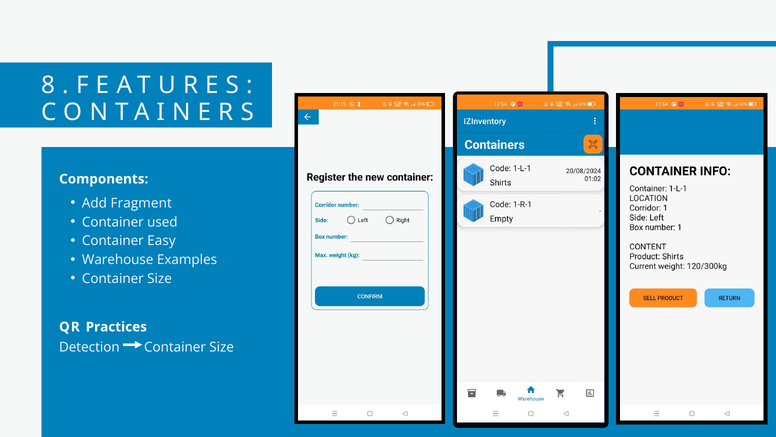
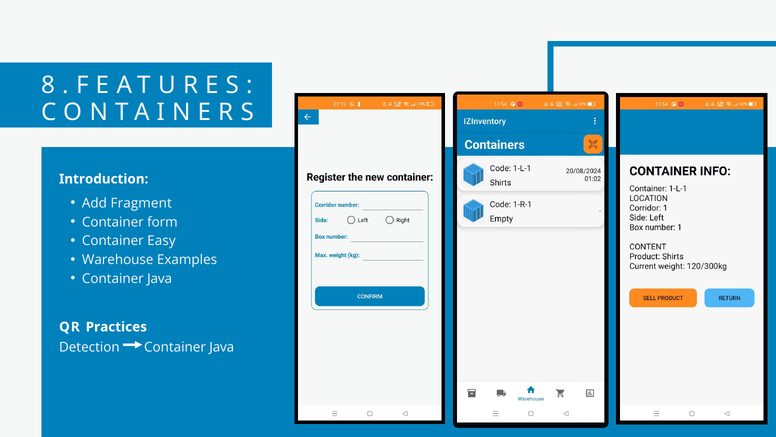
Components: Components -> Introduction
used: used -> form
Size at (160, 278): Size -> Java
Detection Container Size: Size -> Java
